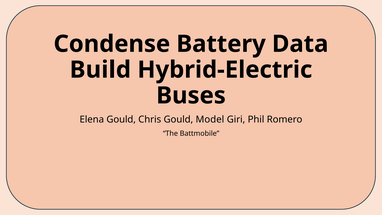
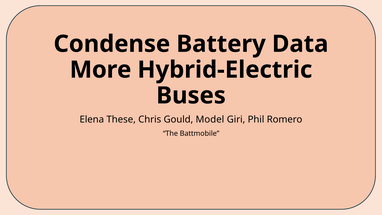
Build: Build -> More
Elena Gould: Gould -> These
